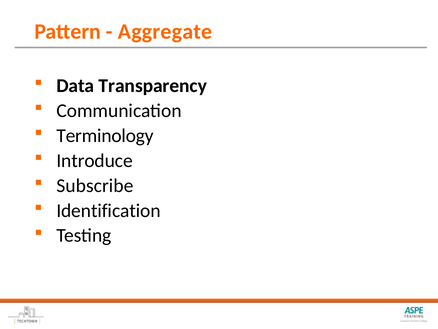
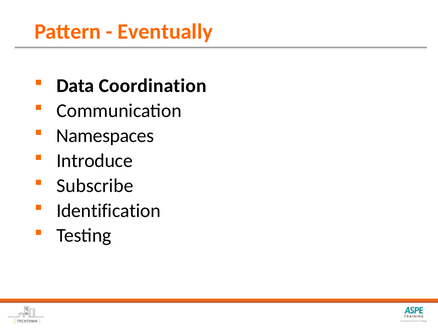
Aggregate: Aggregate -> Eventually
Transparency: Transparency -> Coordination
Terminology: Terminology -> Namespaces
